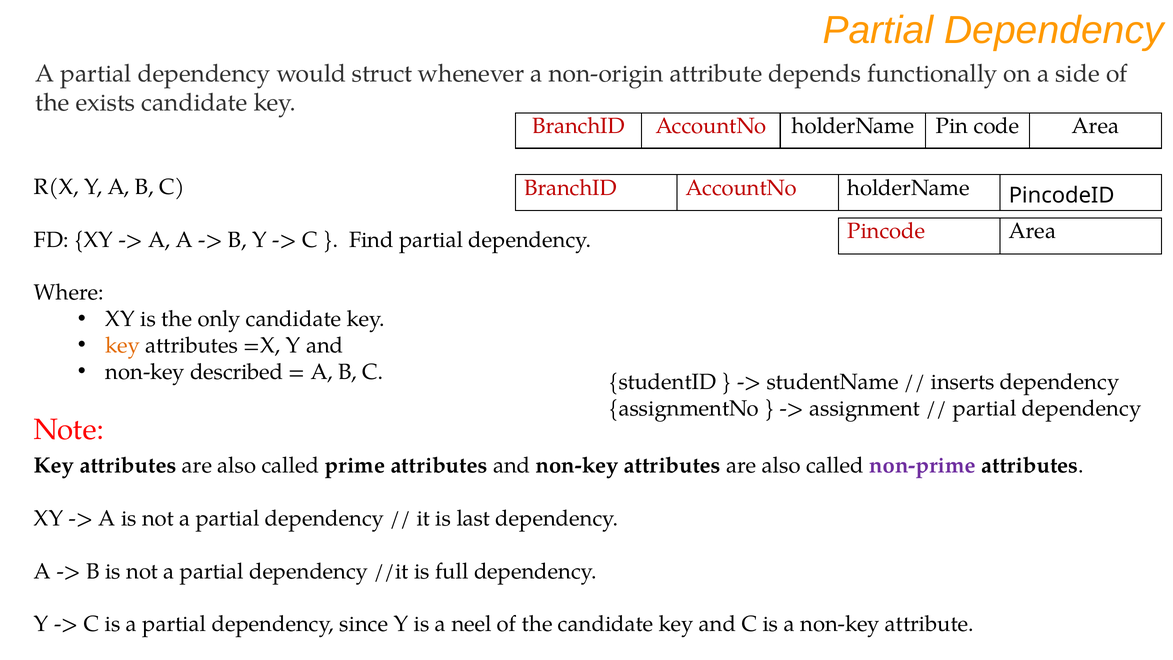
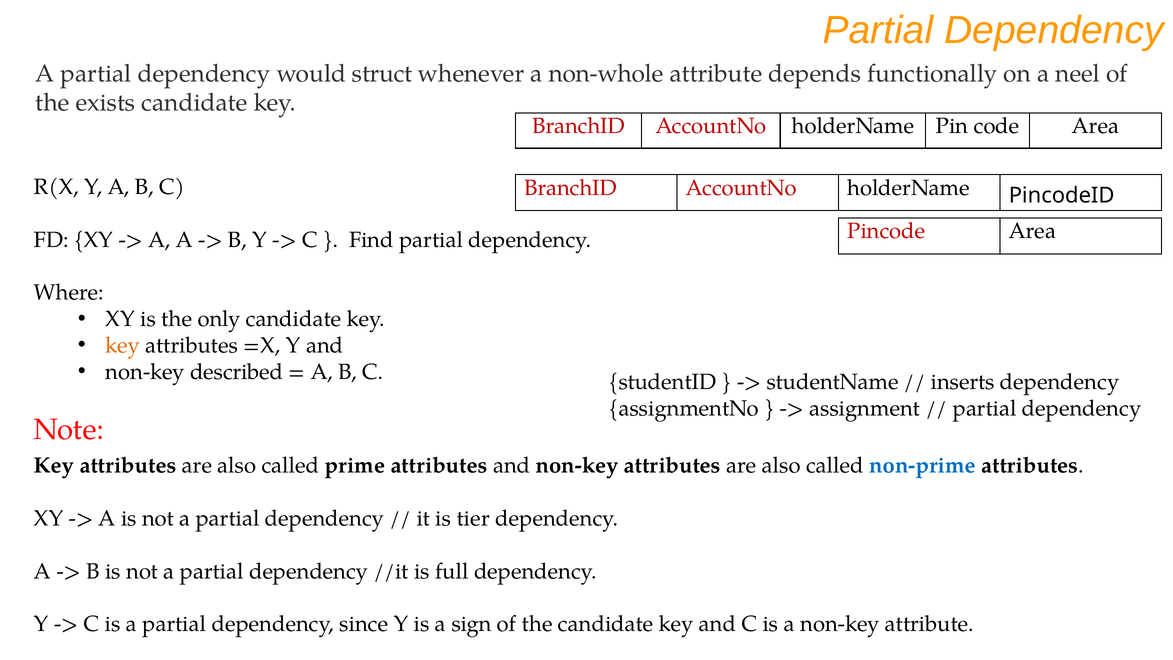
non-origin: non-origin -> non-whole
side: side -> neel
non-prime colour: purple -> blue
last: last -> tier
neel: neel -> sign
